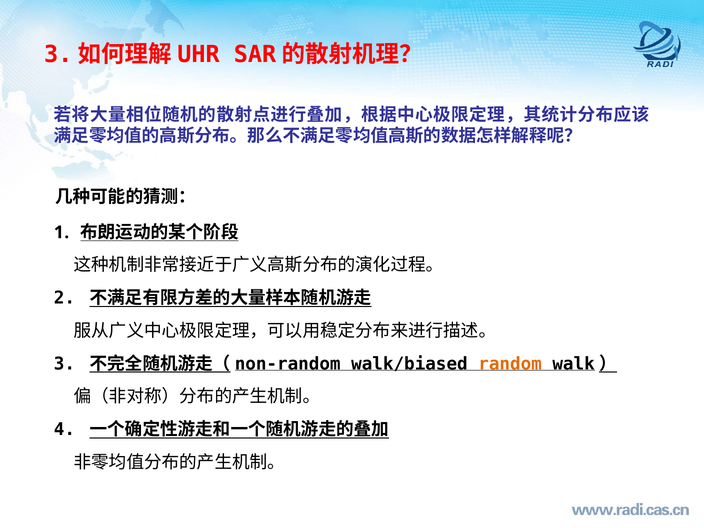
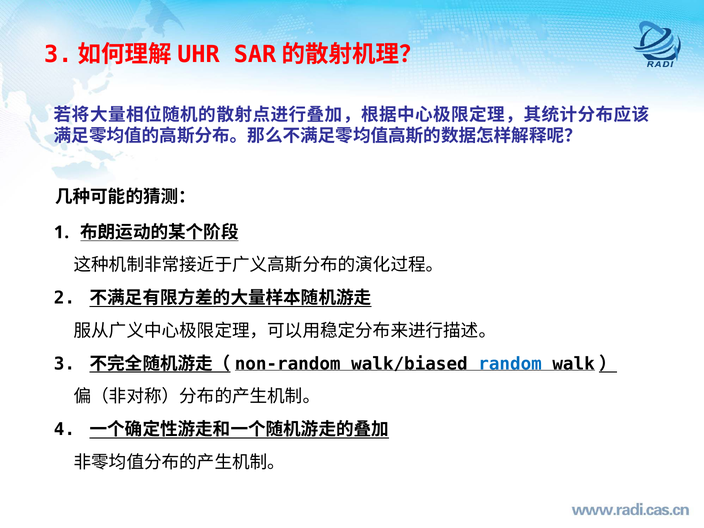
random colour: orange -> blue
